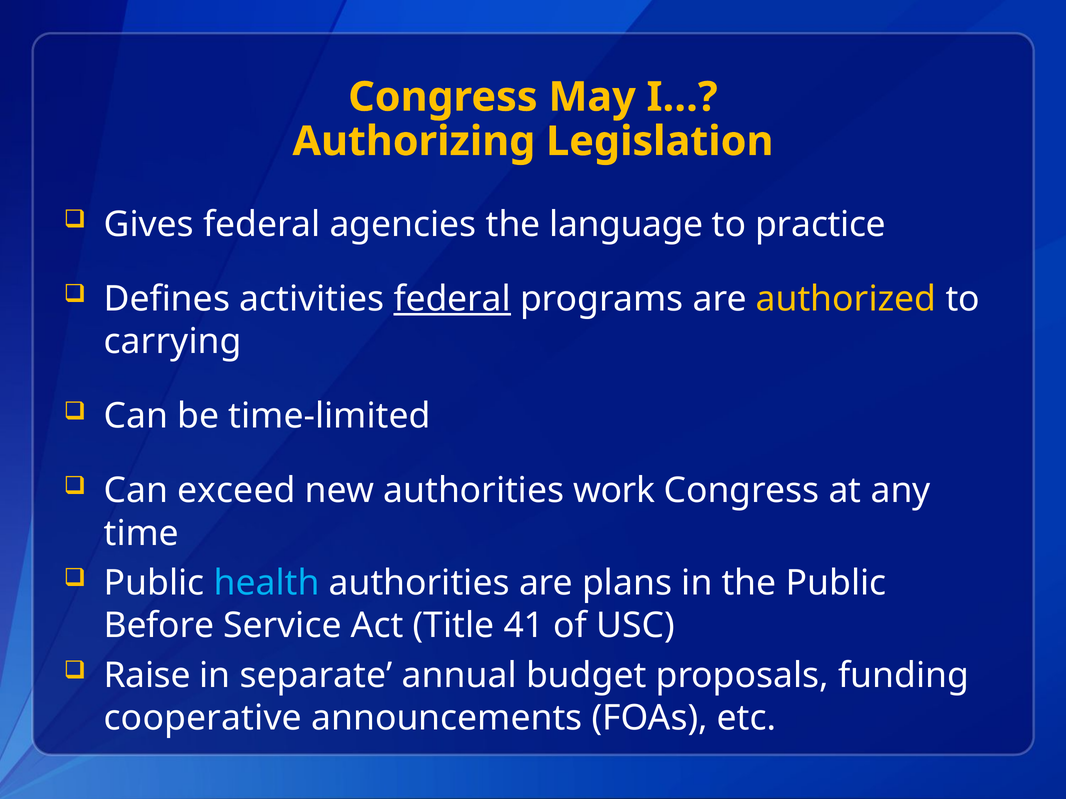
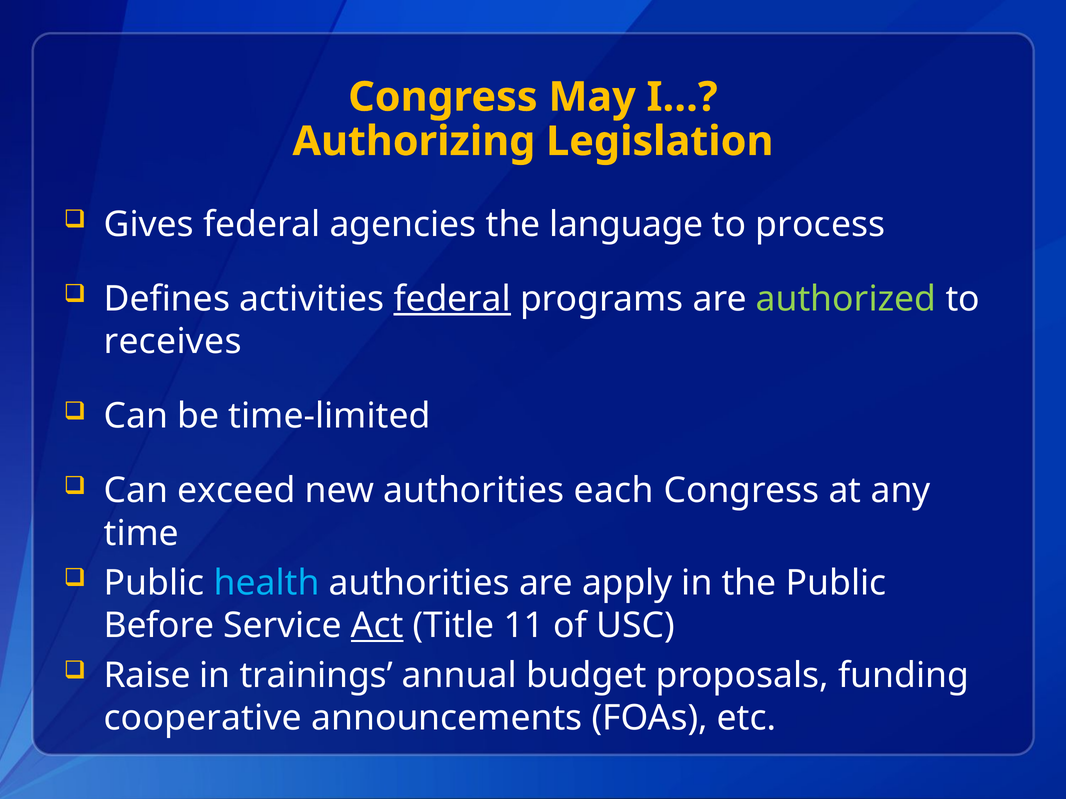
practice: practice -> process
authorized colour: yellow -> light green
carrying: carrying -> receives
work: work -> each
plans: plans -> apply
Act underline: none -> present
41: 41 -> 11
separate: separate -> trainings
